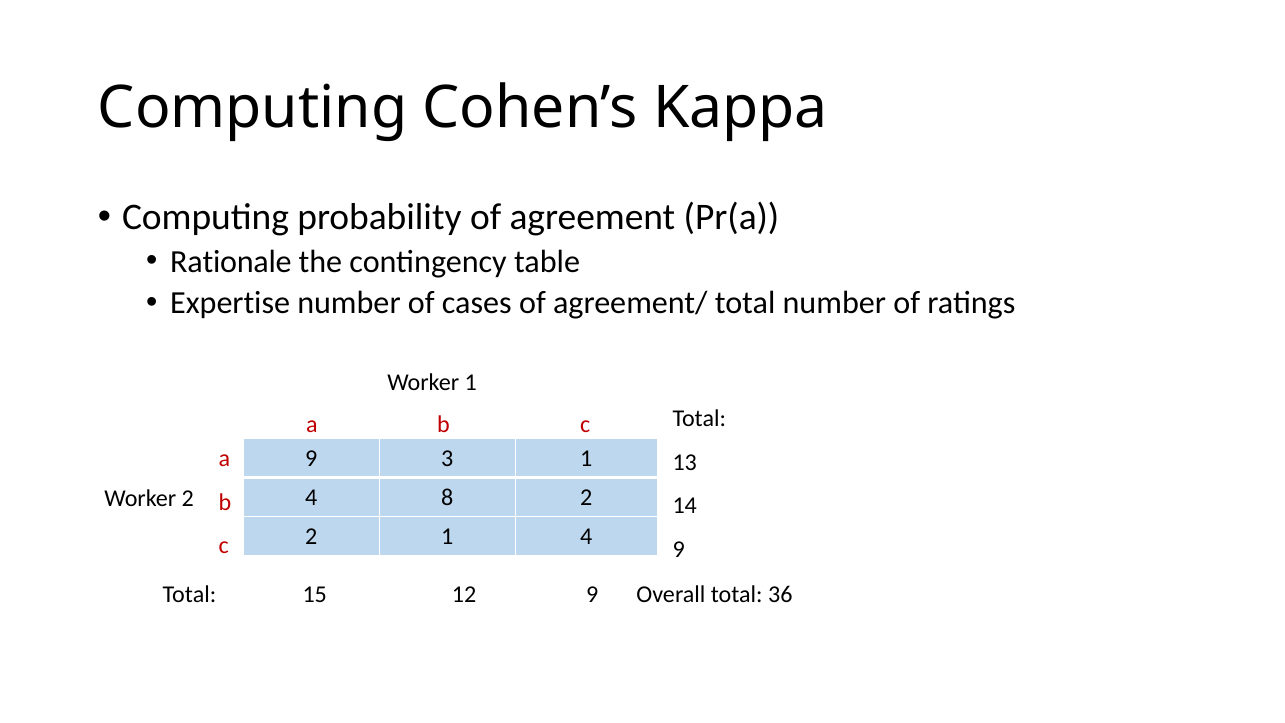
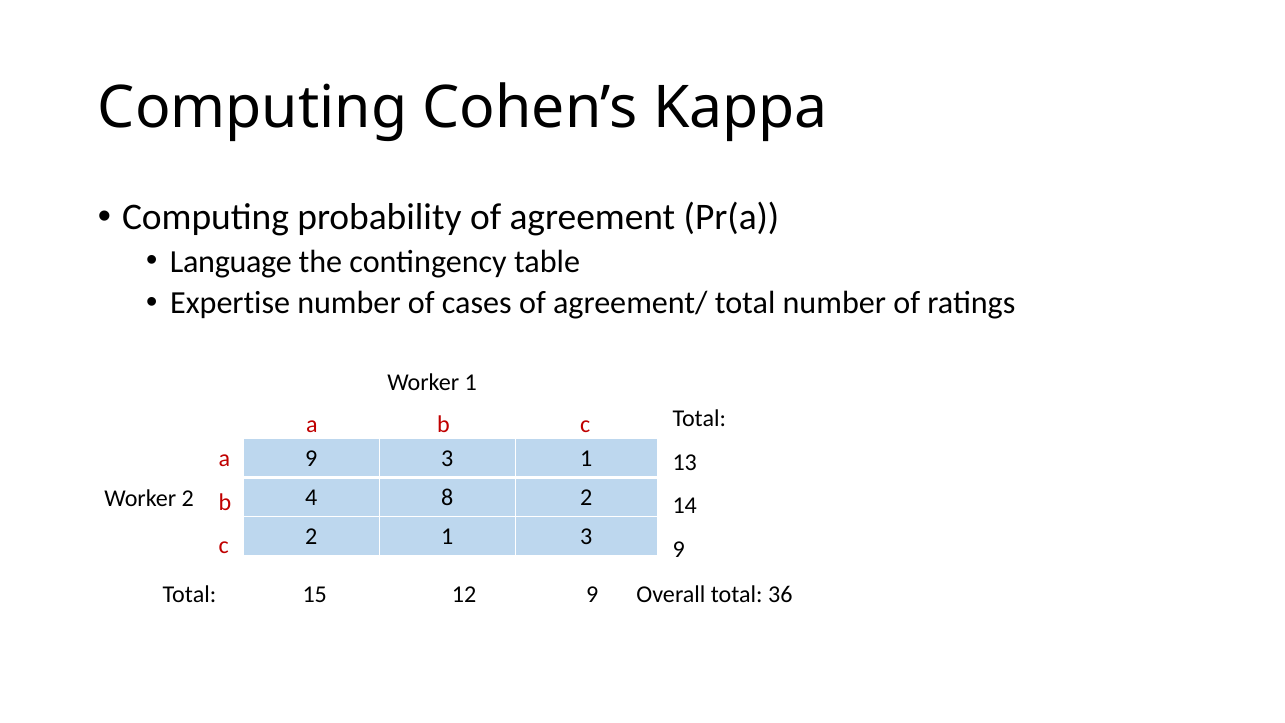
Rationale: Rationale -> Language
2 1 4: 4 -> 3
